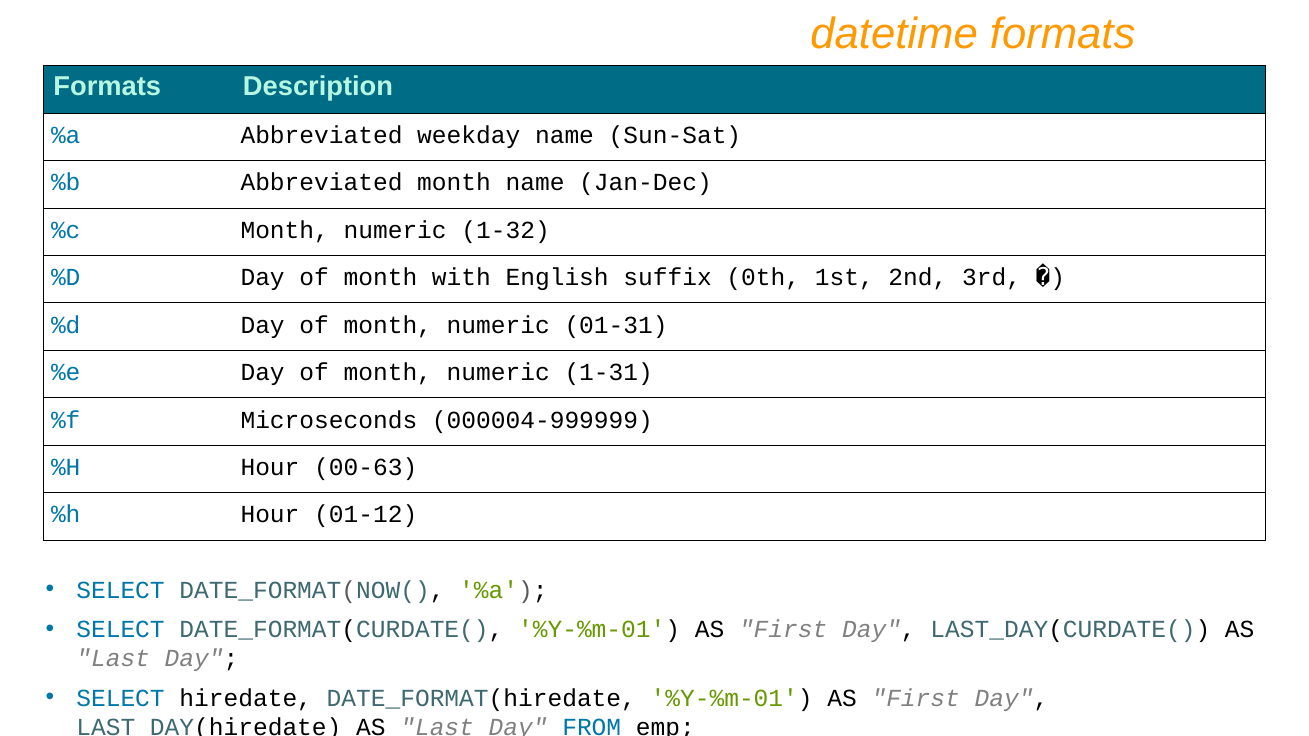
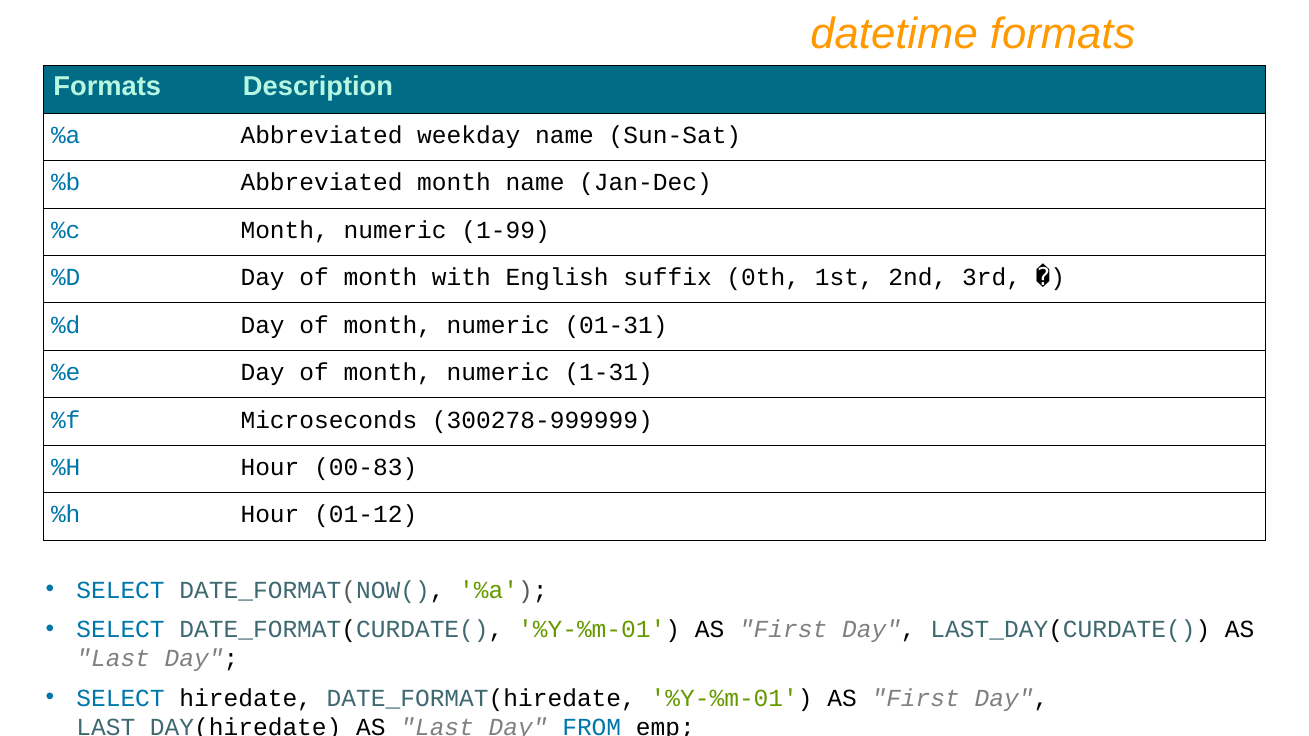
1-32: 1-32 -> 1-99
000004-999999: 000004-999999 -> 300278-999999
00-63: 00-63 -> 00-83
